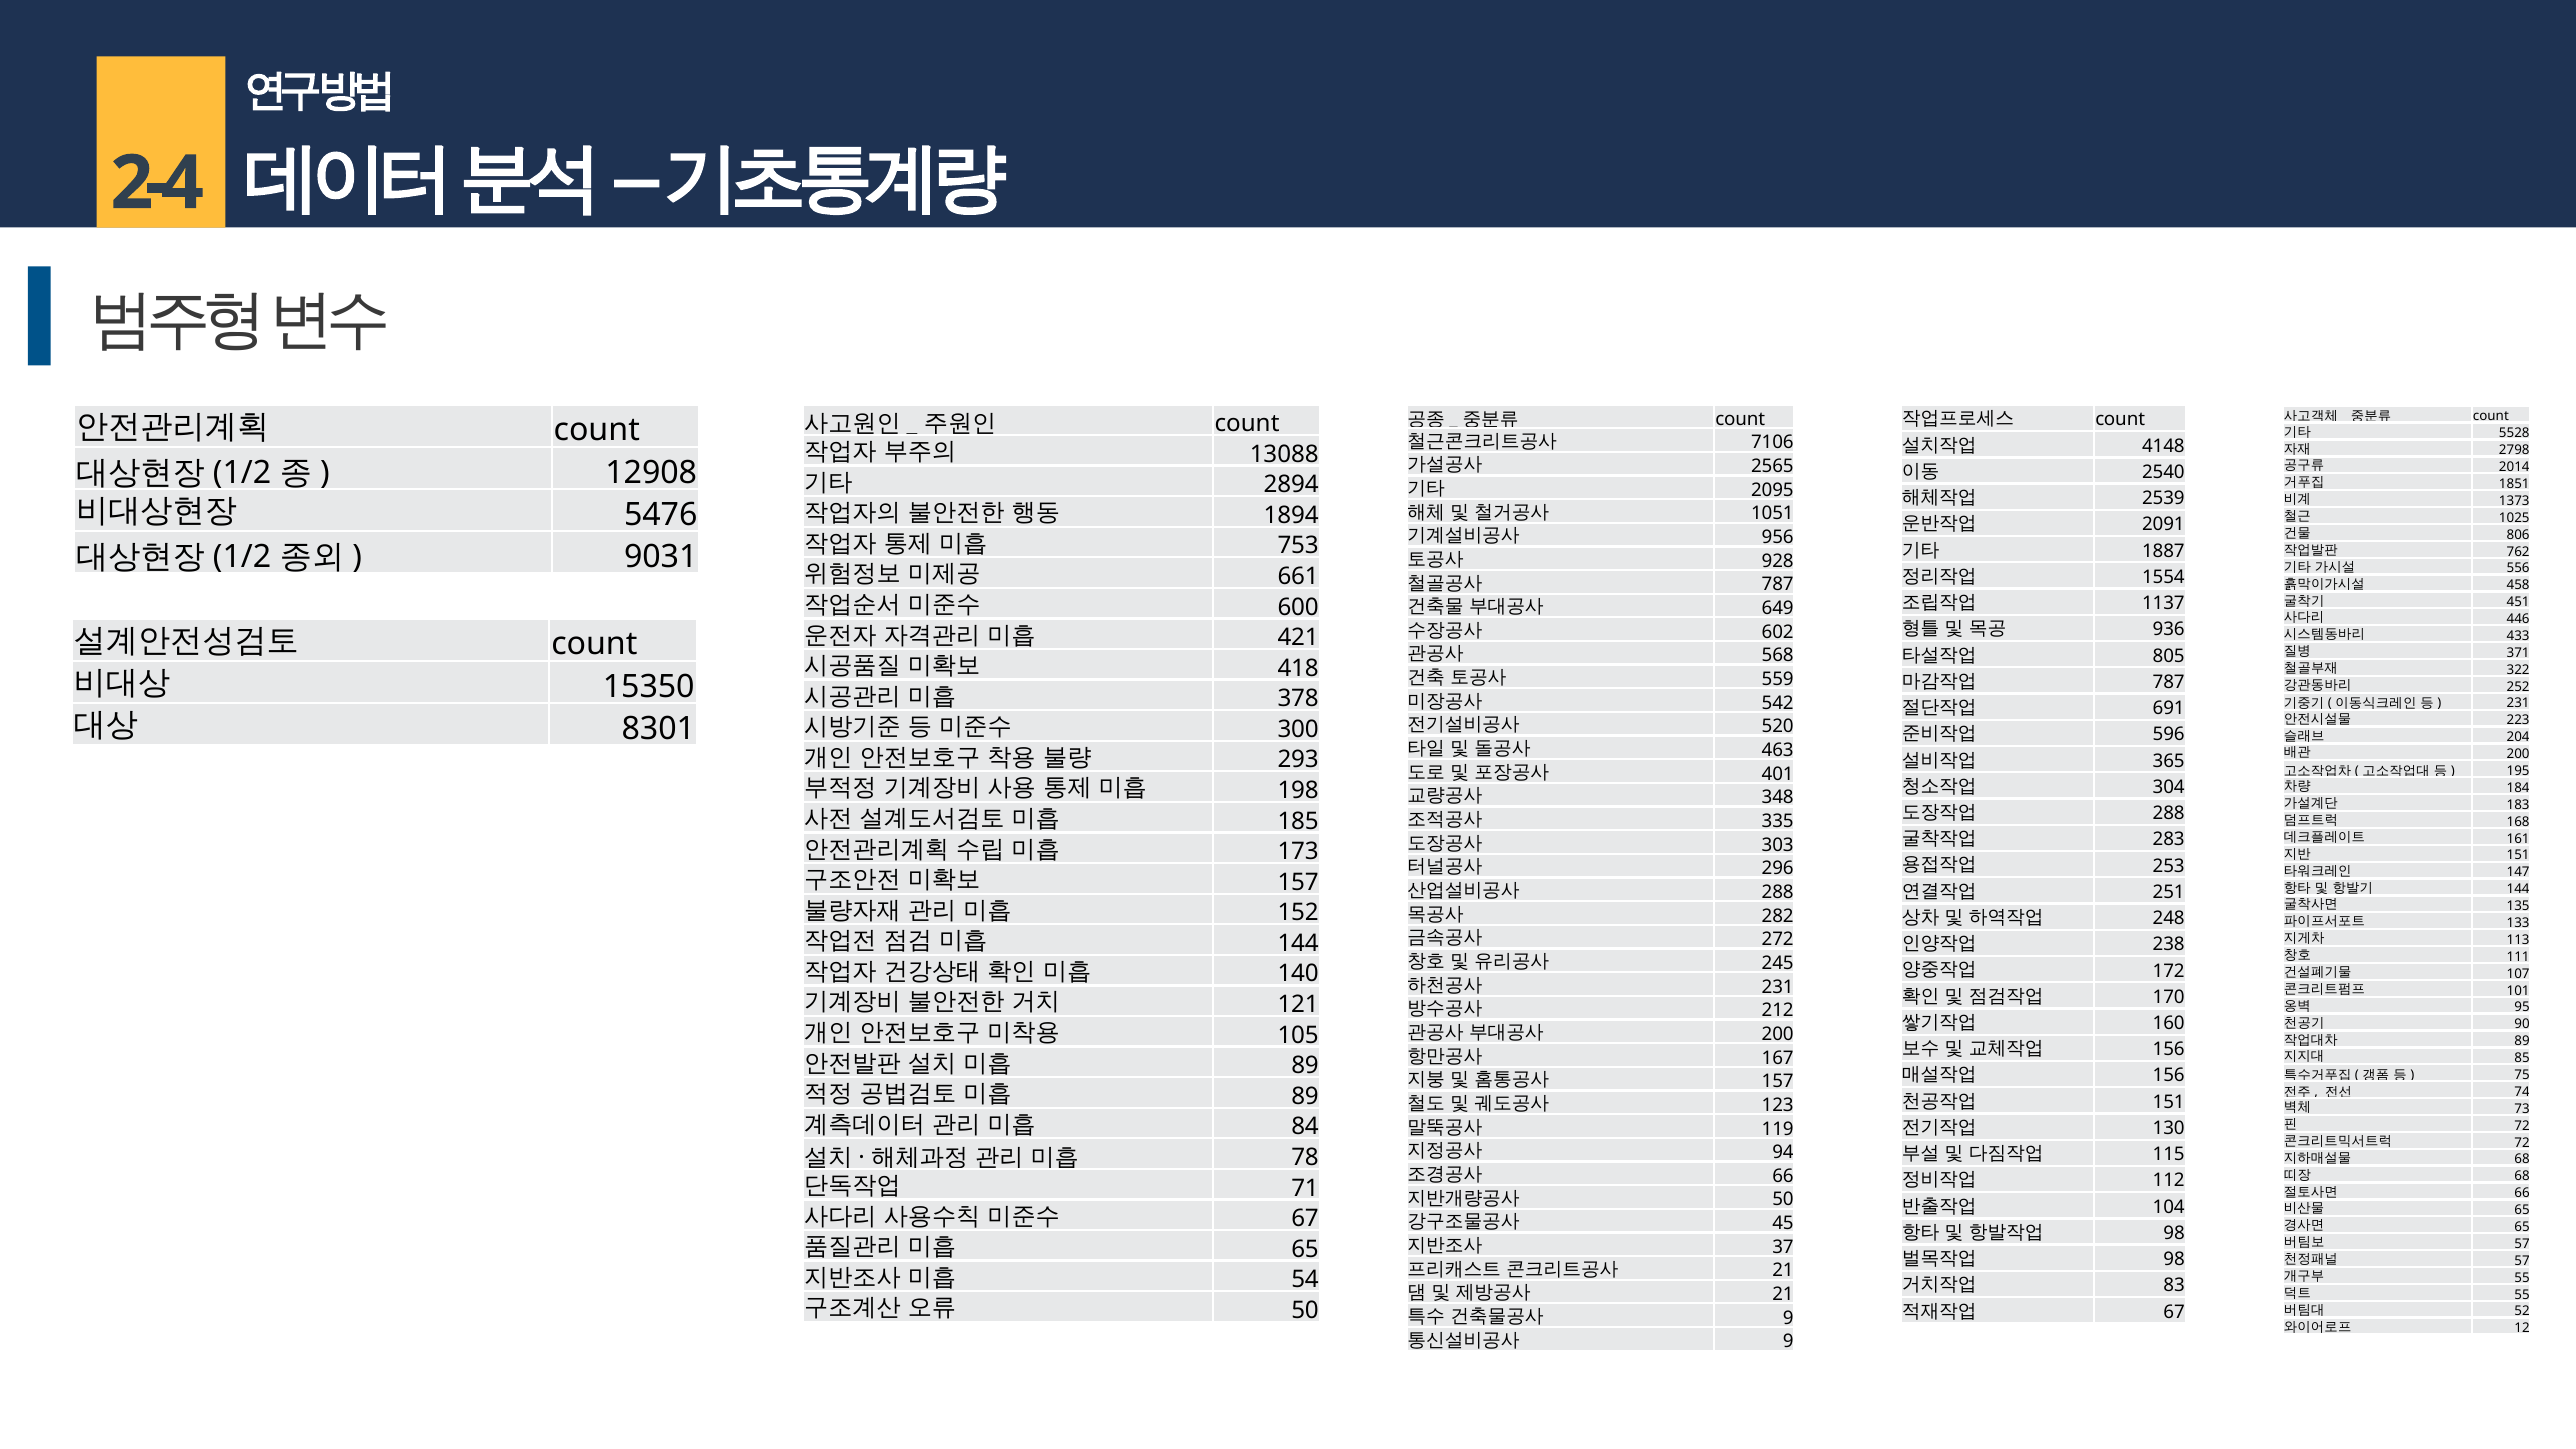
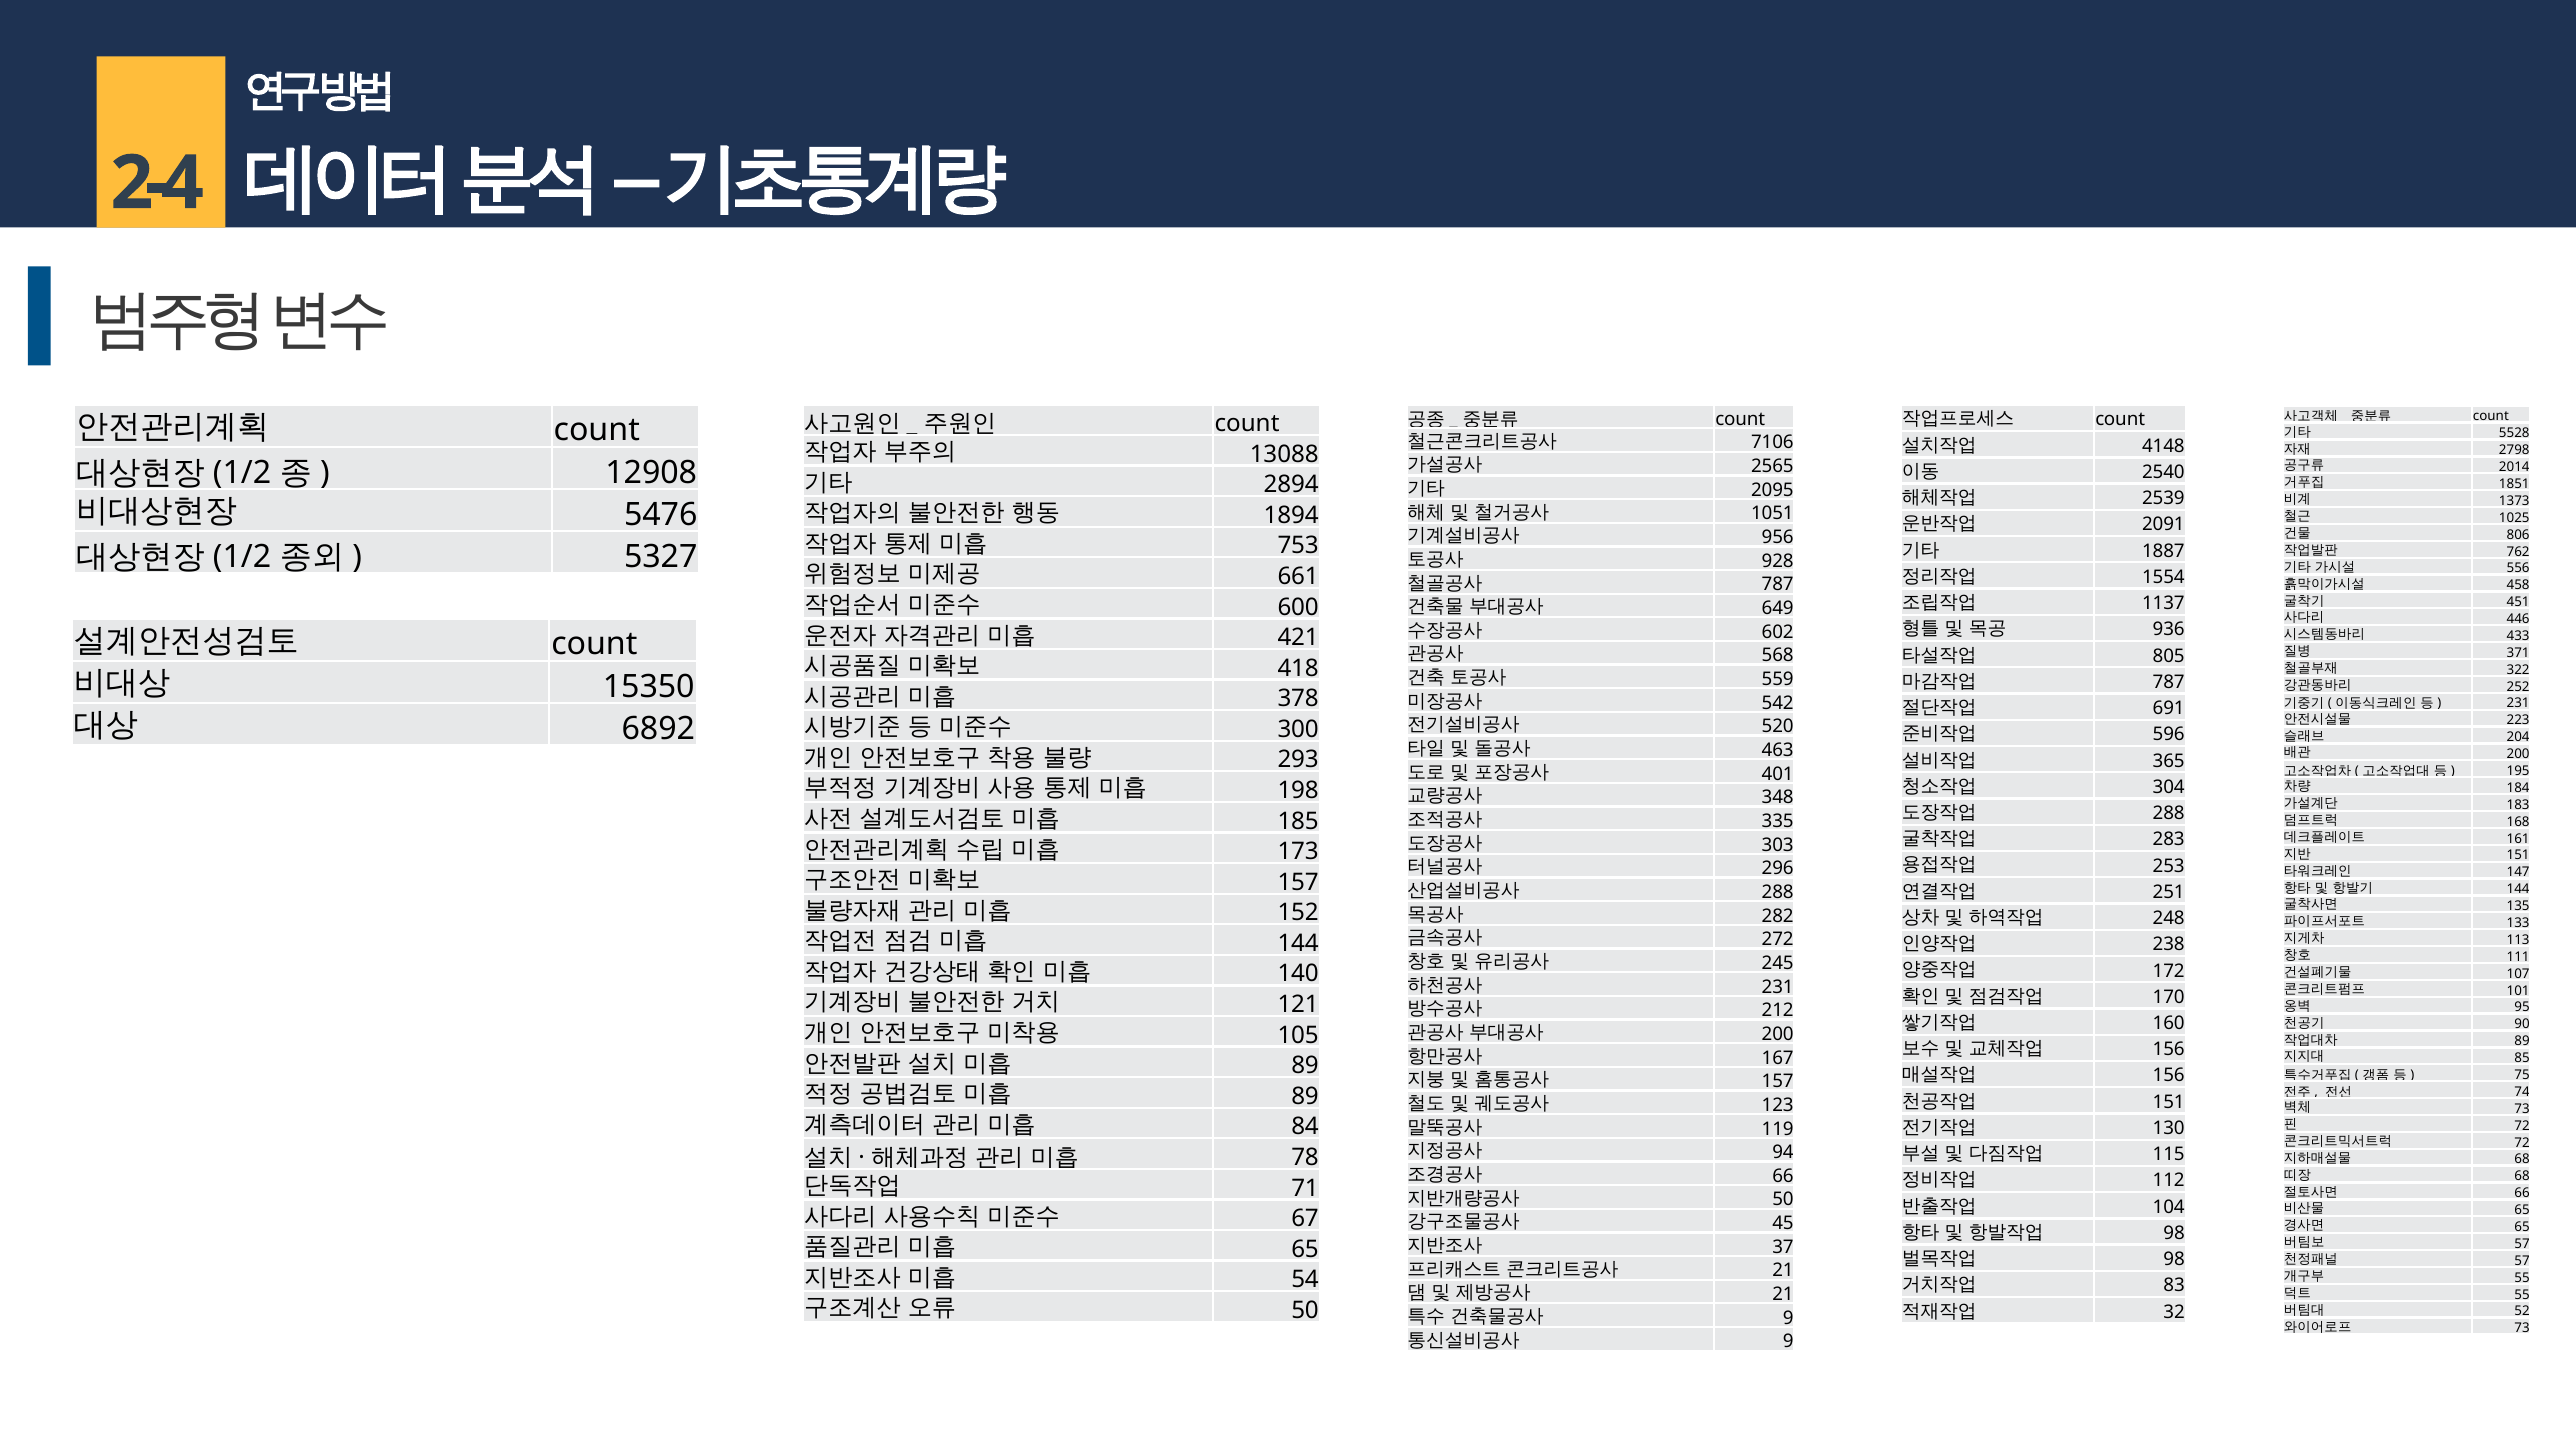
9031: 9031 -> 5327
8301: 8301 -> 6892
67 at (2174, 1312): 67 -> 32
12 at (2522, 1328): 12 -> 73
